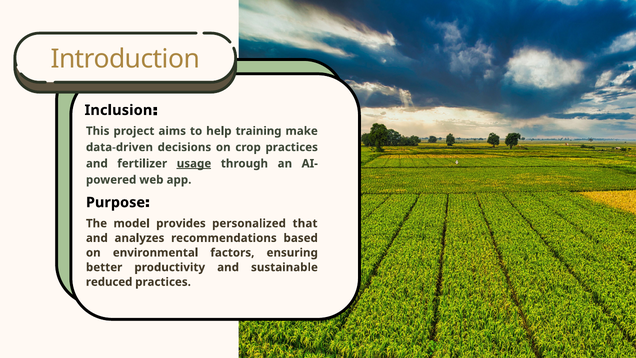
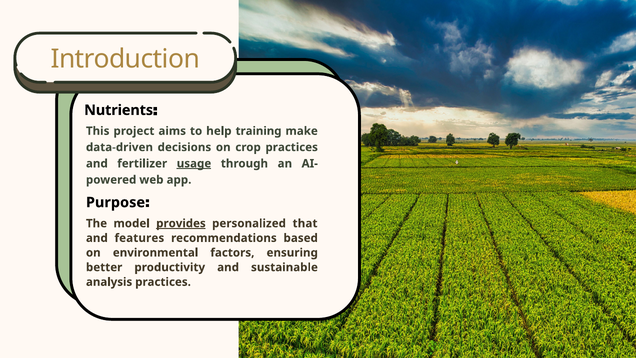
Inclusion: Inclusion -> Nutrients
provides underline: none -> present
analyzes: analyzes -> features
reduced: reduced -> analysis
